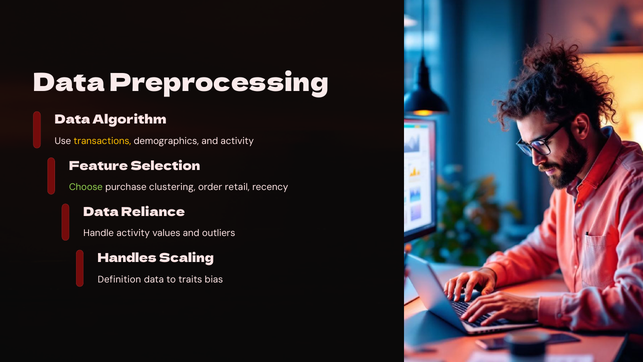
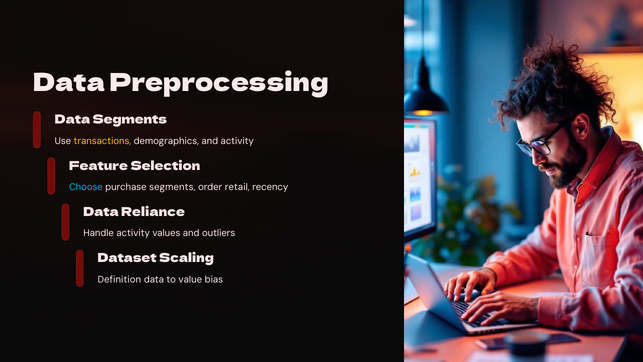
Data Algorithm: Algorithm -> Segments
Choose colour: light green -> light blue
purchase clustering: clustering -> segments
Handles: Handles -> Dataset
traits: traits -> value
